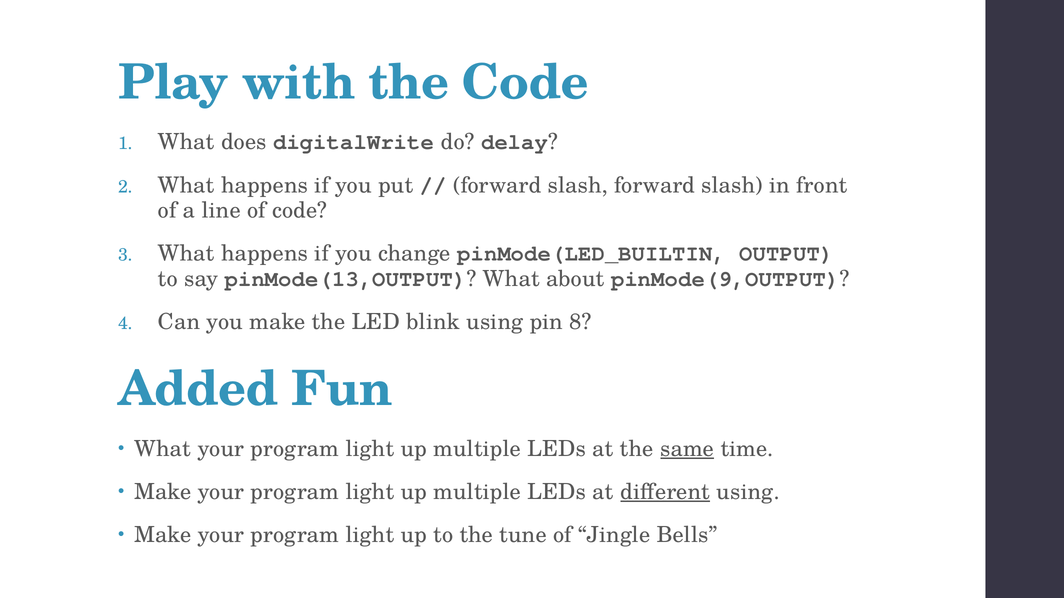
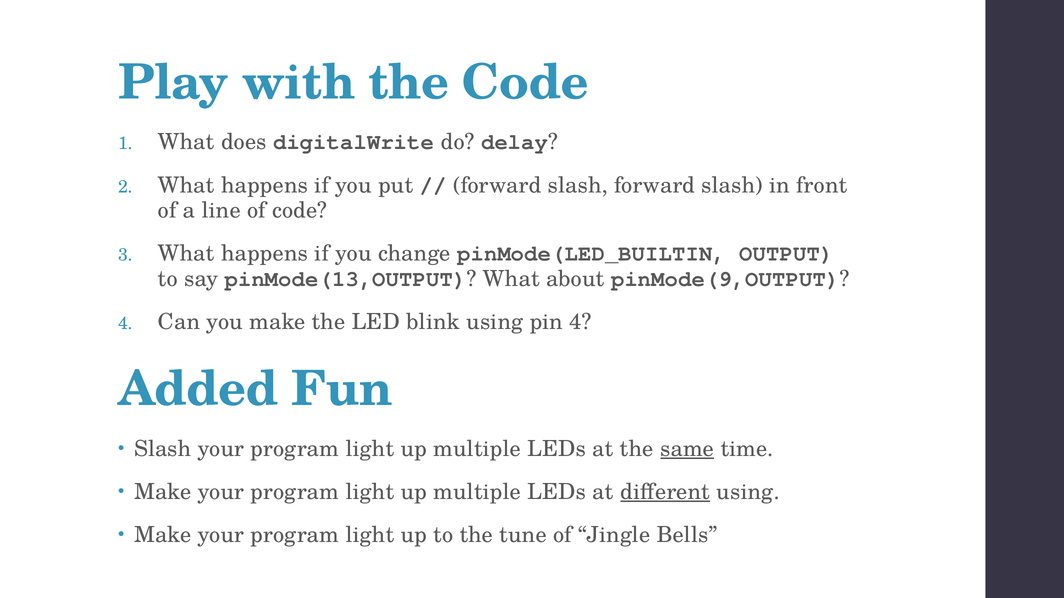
pin 8: 8 -> 4
What at (163, 449): What -> Slash
